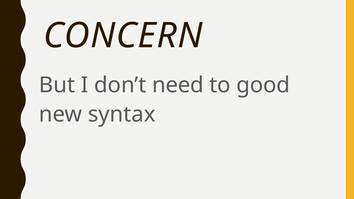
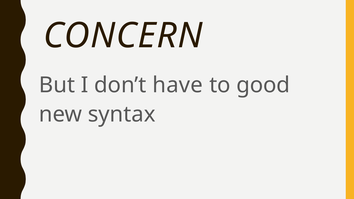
need: need -> have
